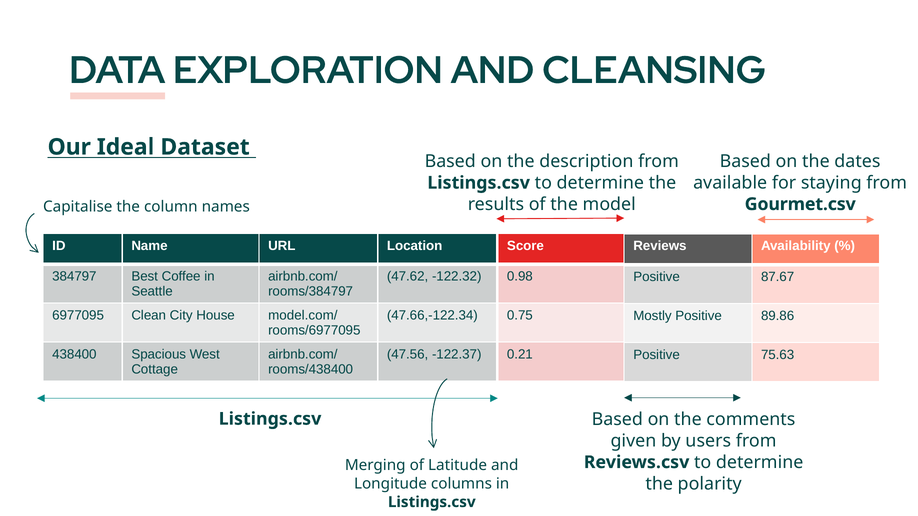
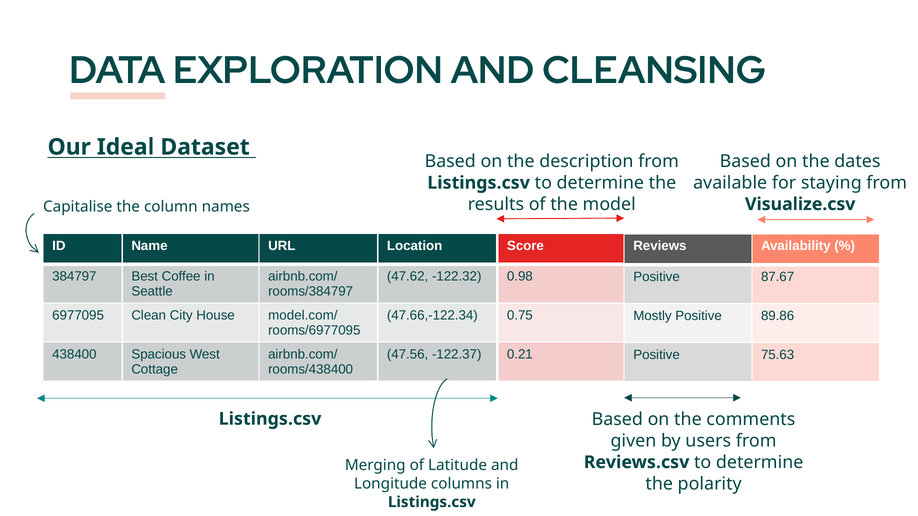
Gourmet.csv: Gourmet.csv -> Visualize.csv
